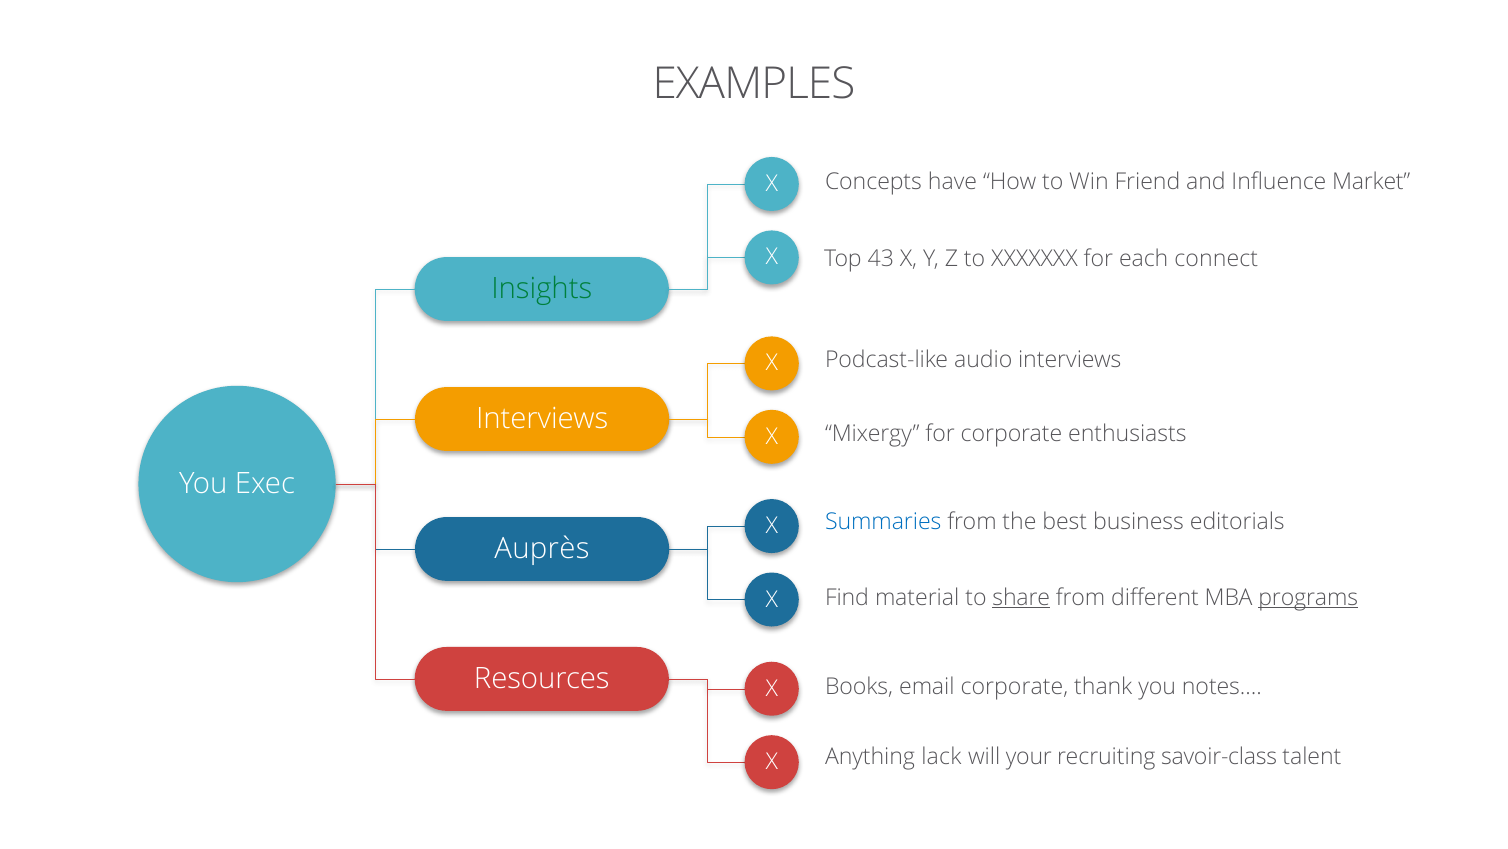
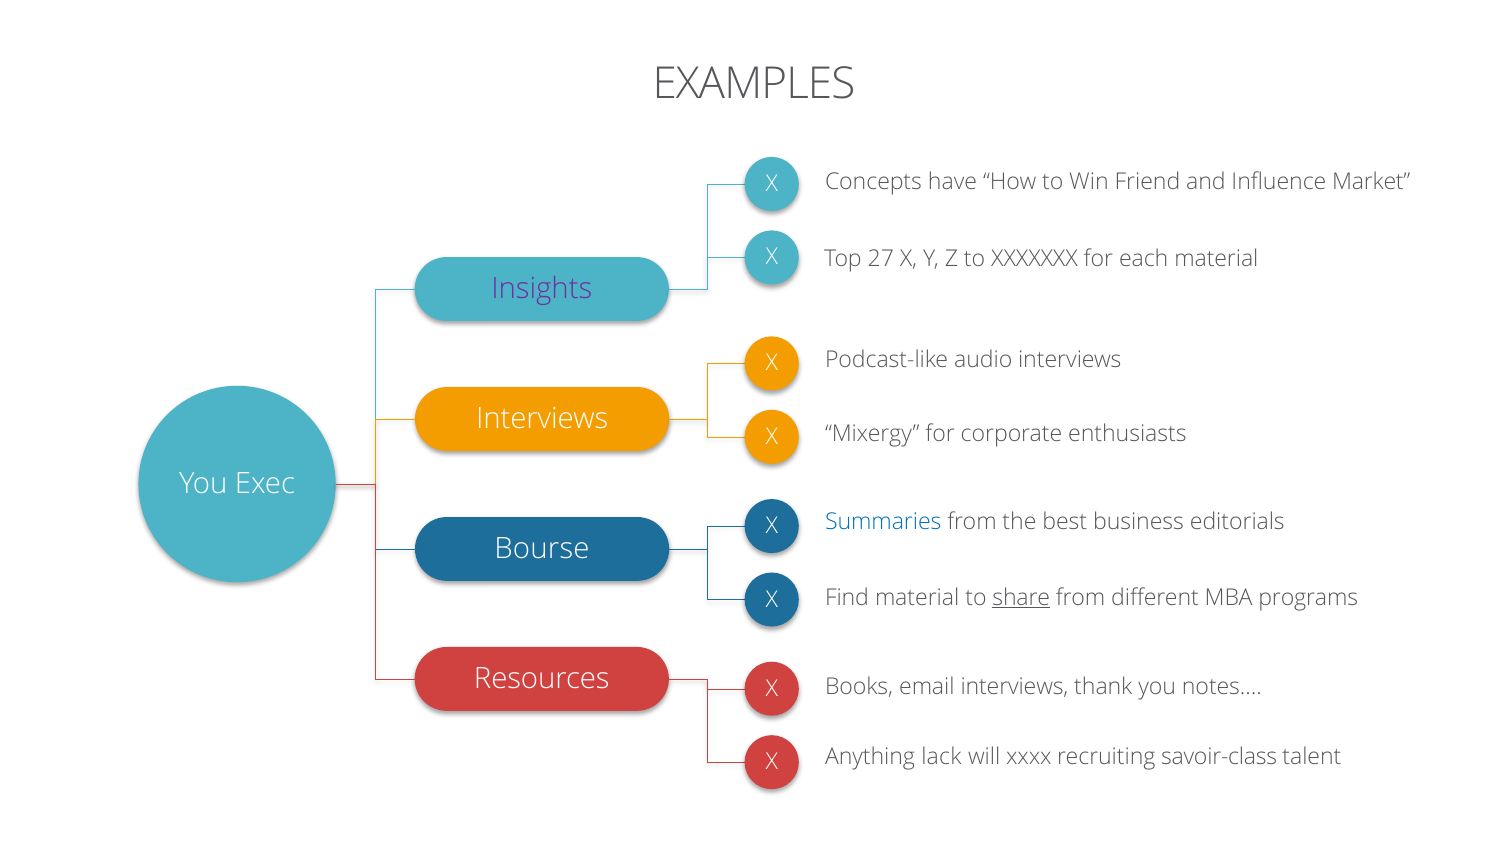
43: 43 -> 27
each connect: connect -> material
Insights colour: green -> purple
Auprès: Auprès -> Bourse
programs underline: present -> none
email corporate: corporate -> interviews
your: your -> xxxx
